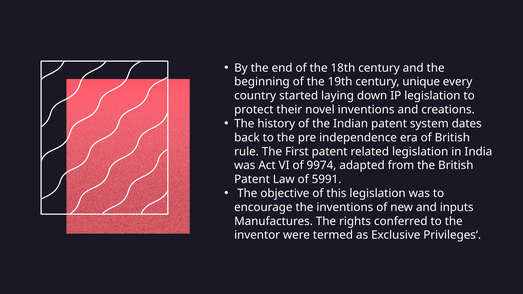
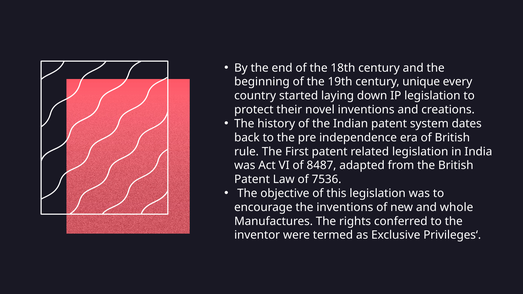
9974: 9974 -> 8487
5991: 5991 -> 7536
inputs: inputs -> whole
